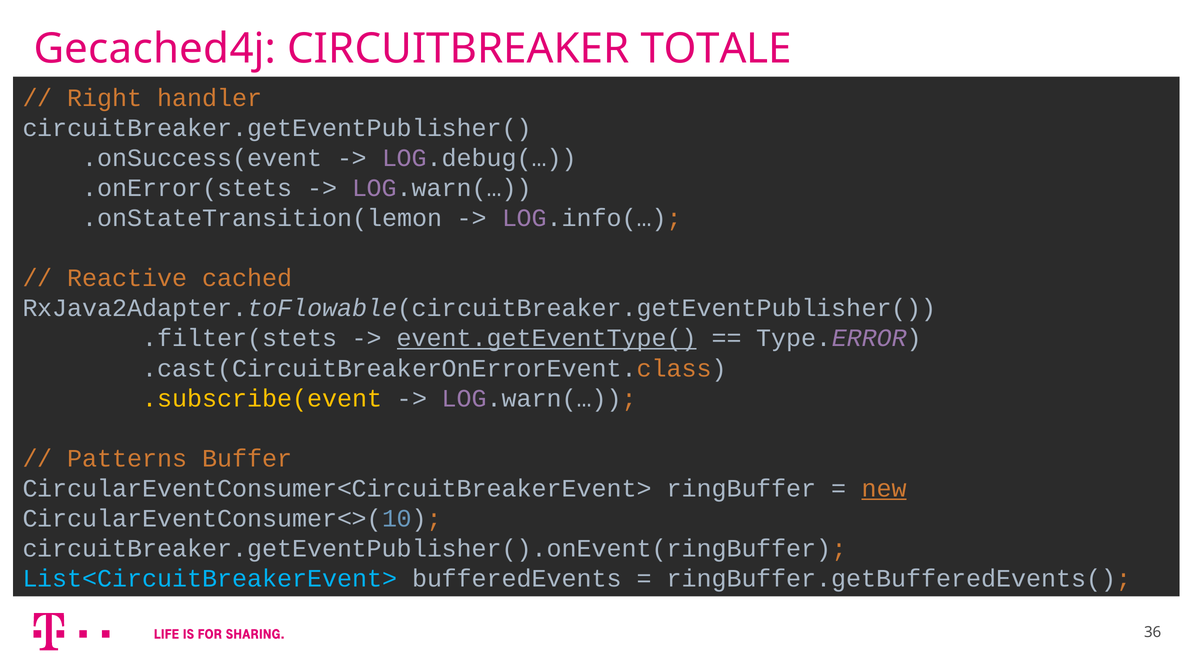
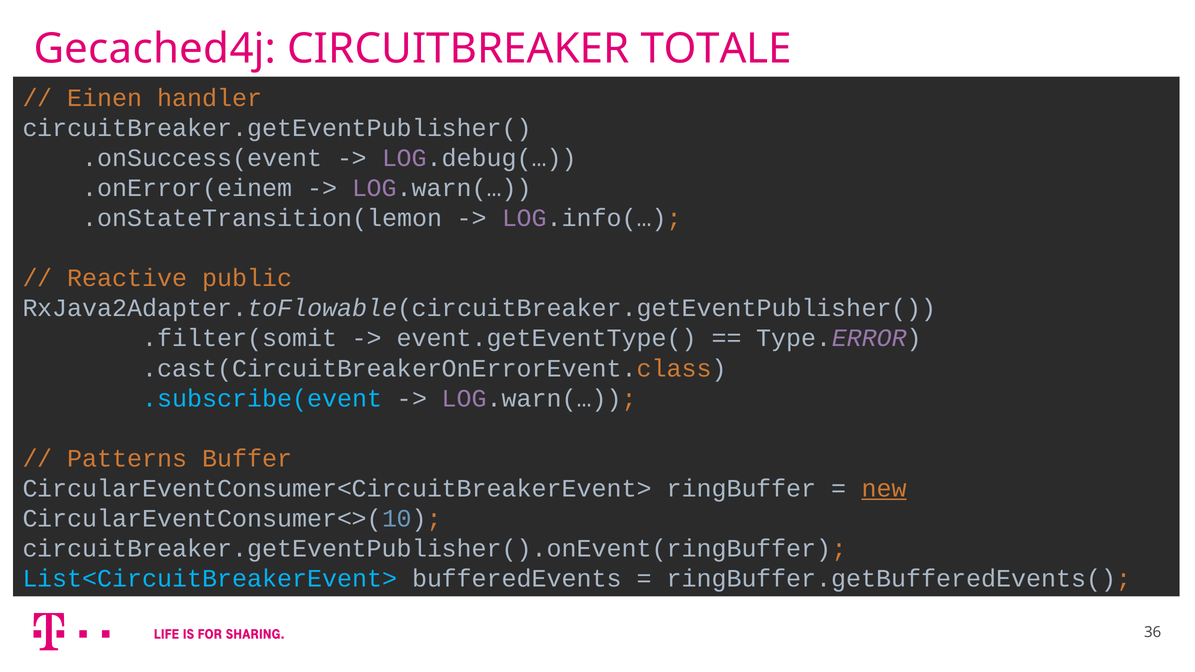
Right: Right -> Einen
.onError(stets: .onError(stets -> .onError(einem
cached: cached -> public
.filter(stets: .filter(stets -> .filter(somit
event.getEventType( underline: present -> none
.subscribe(event colour: yellow -> light blue
